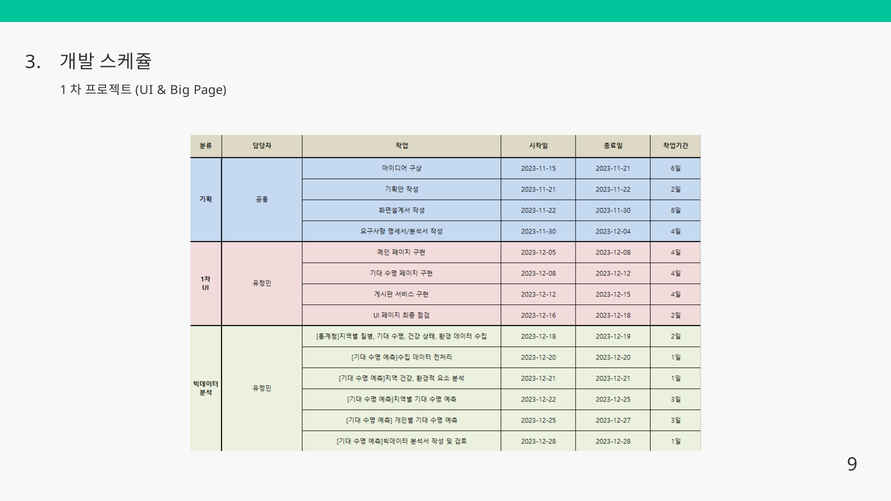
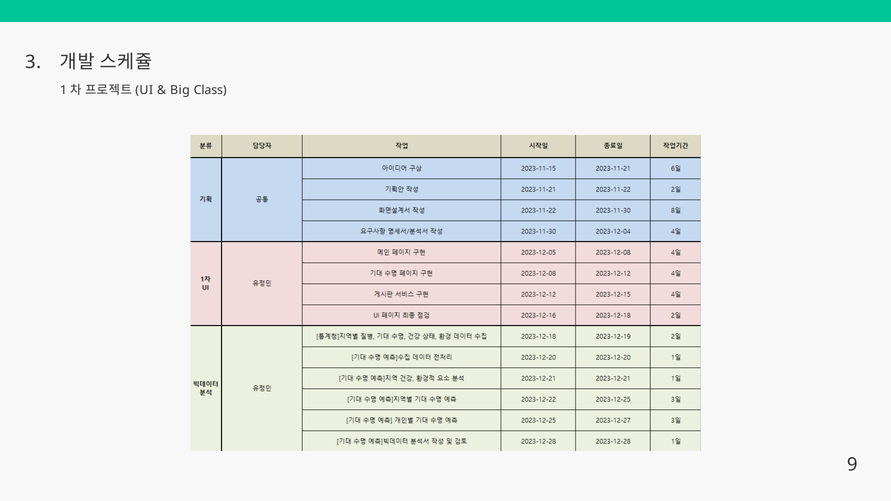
Page: Page -> Class
